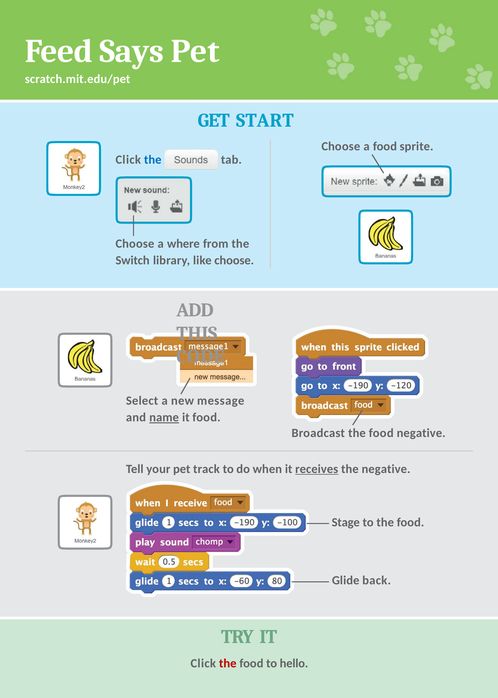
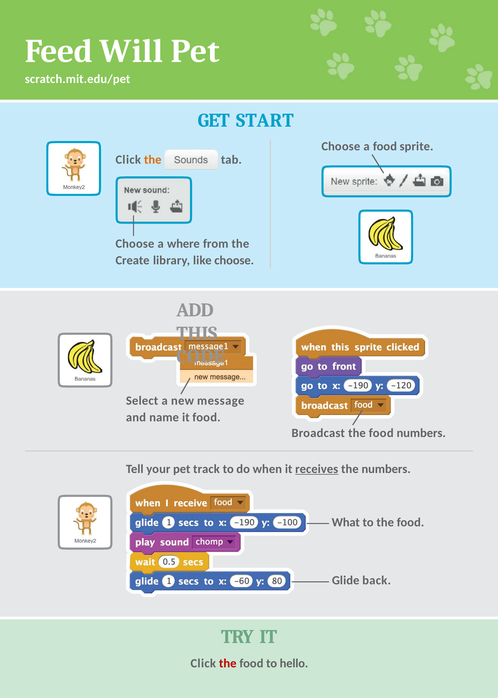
Says: Says -> Will
the at (153, 160) colour: blue -> orange
Switch: Switch -> Create
name underline: present -> none
food negative: negative -> numbers
the negative: negative -> numbers
Stage: Stage -> What
